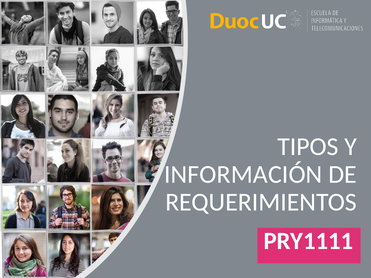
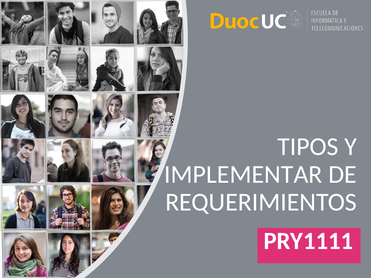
INFORMACIÓN: INFORMACIÓN -> IMPLEMENTAR
